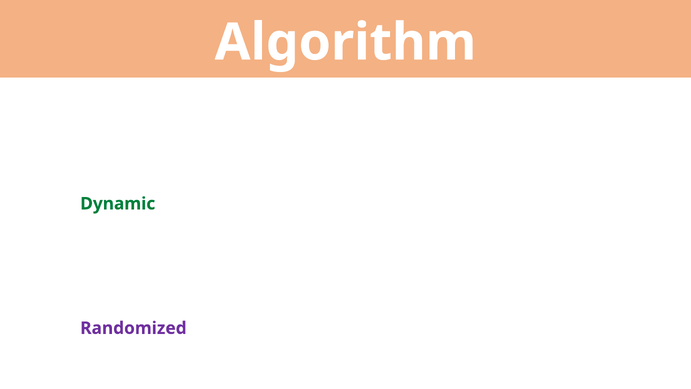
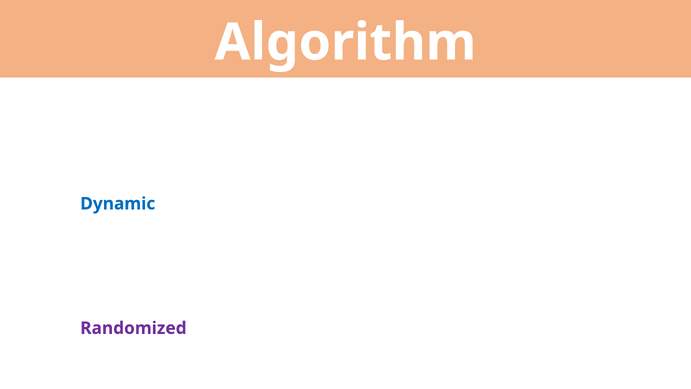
Dynamic colour: green -> blue
